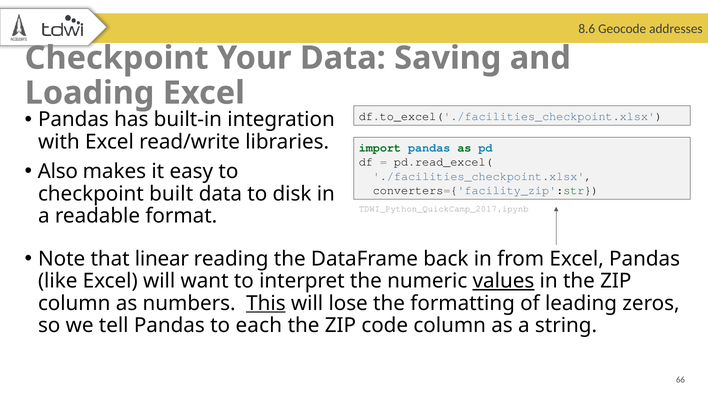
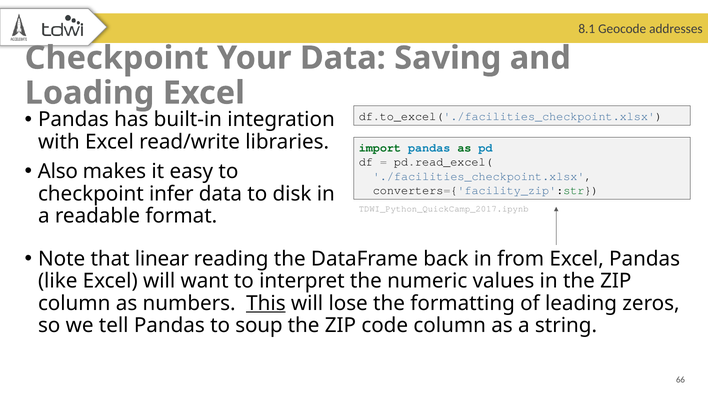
8.6: 8.6 -> 8.1
built: built -> infer
values underline: present -> none
each: each -> soup
